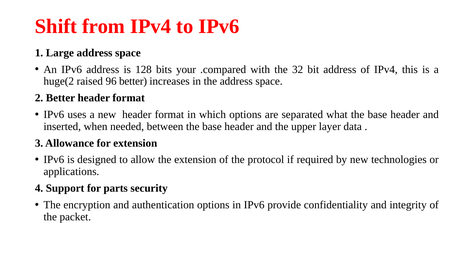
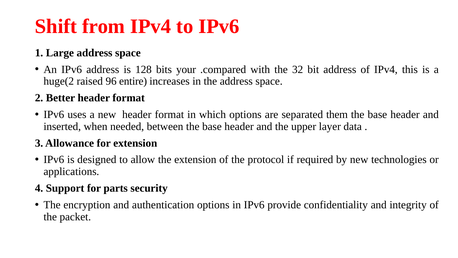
96 better: better -> entire
what: what -> them
